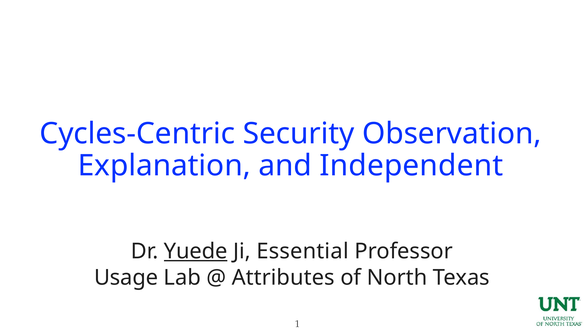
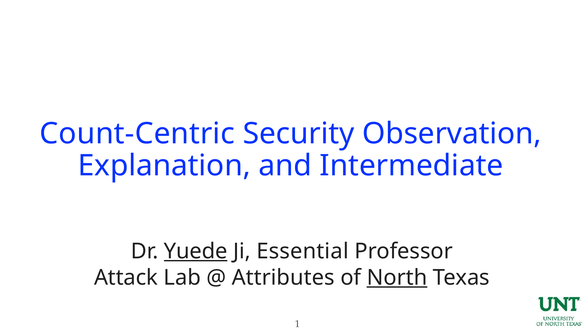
Cycles-Centric: Cycles-Centric -> Count-Centric
Independent: Independent -> Intermediate
Usage: Usage -> Attack
North underline: none -> present
